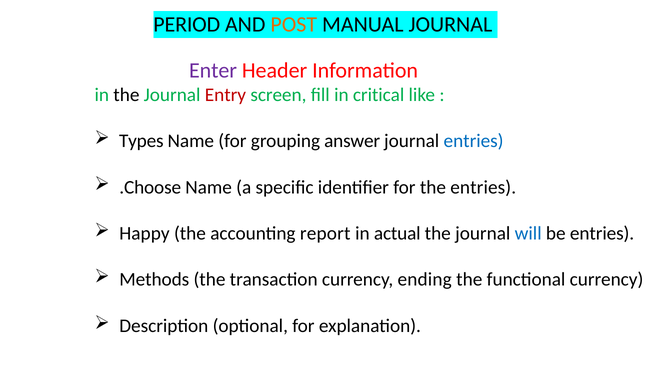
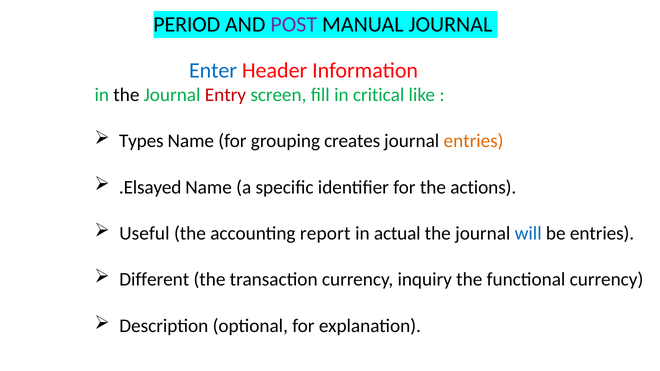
POST colour: orange -> purple
Enter colour: purple -> blue
answer: answer -> creates
entries at (474, 141) colour: blue -> orange
.Choose: .Choose -> .Elsayed
the entries: entries -> actions
Happy: Happy -> Useful
Methods: Methods -> Different
ending: ending -> inquiry
